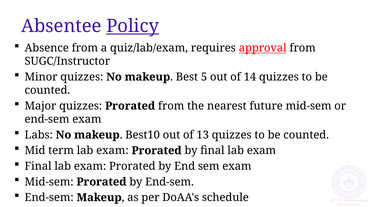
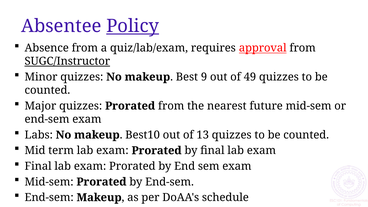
SUGC/Instructor underline: none -> present
5: 5 -> 9
14: 14 -> 49
